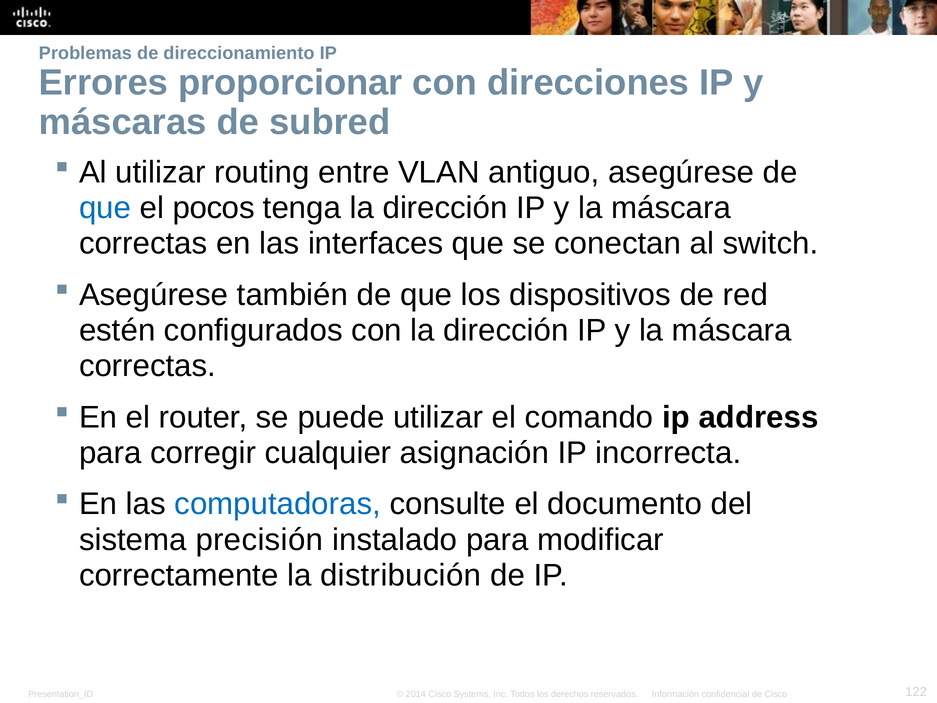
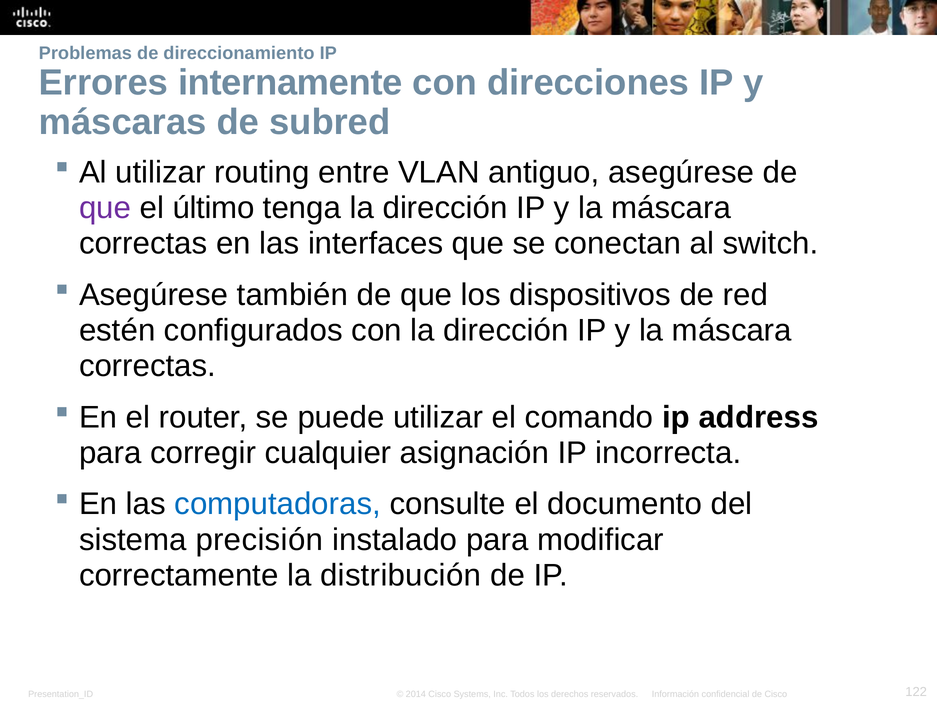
proporcionar: proporcionar -> internamente
que at (105, 208) colour: blue -> purple
pocos: pocos -> último
